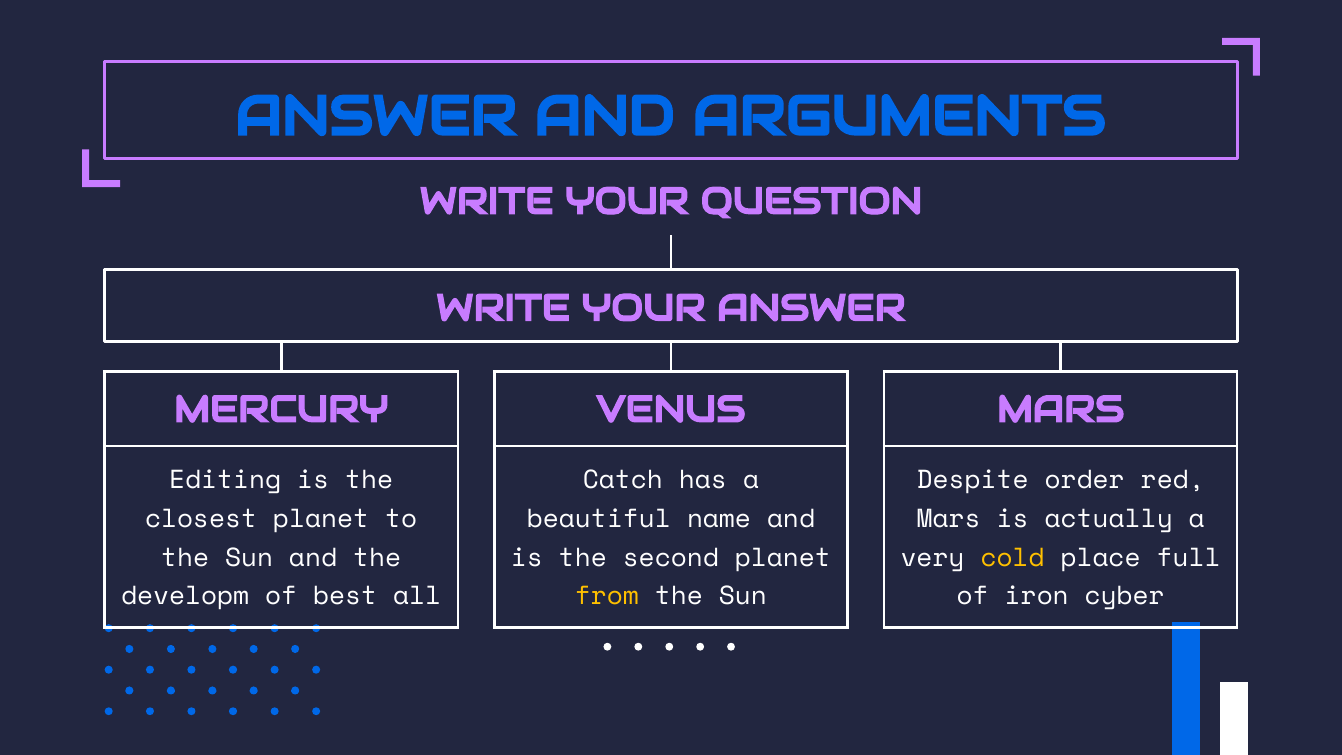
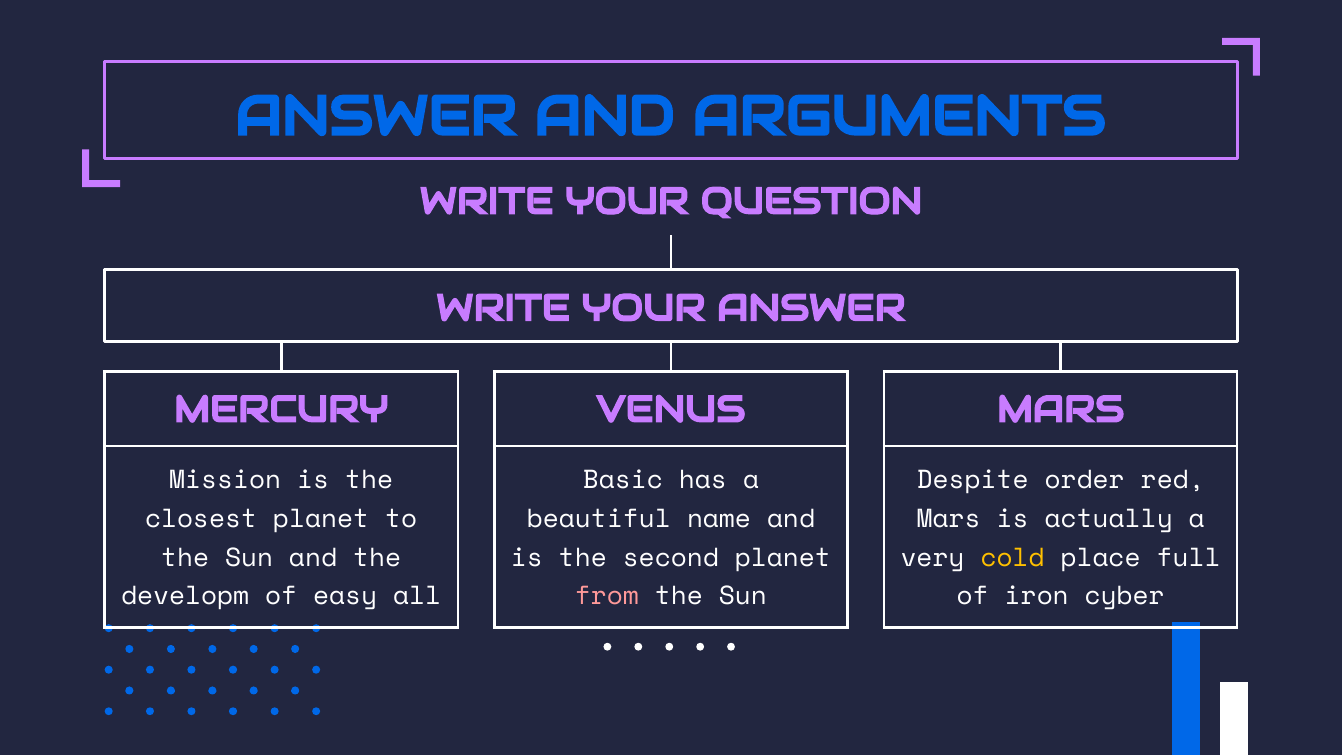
Editing: Editing -> Mission
Catch: Catch -> Basic
best: best -> easy
from colour: yellow -> pink
